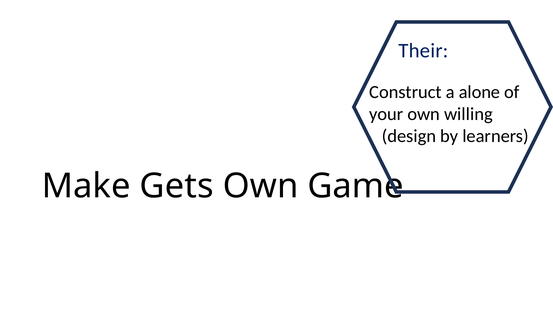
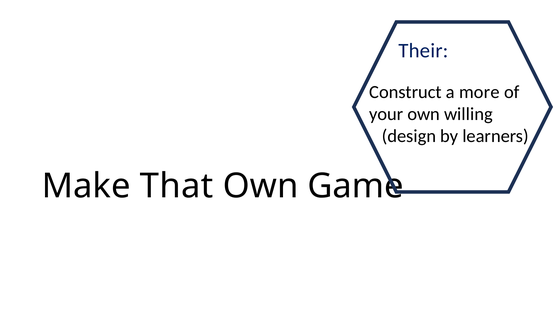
alone: alone -> more
Gets: Gets -> That
